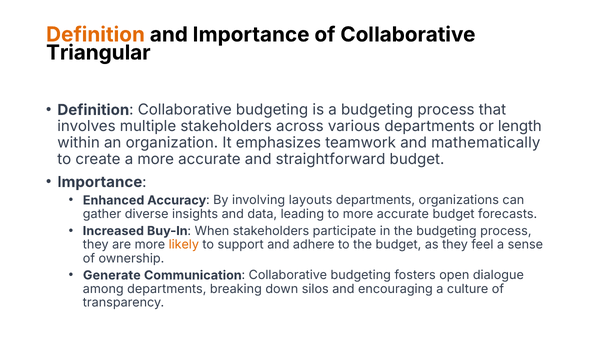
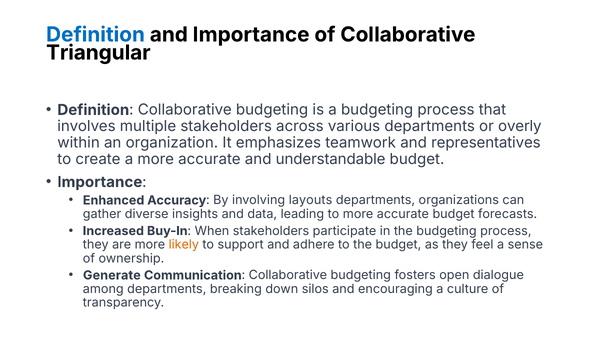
Definition at (95, 35) colour: orange -> blue
length: length -> overly
mathematically: mathematically -> representatives
straightforward: straightforward -> understandable
